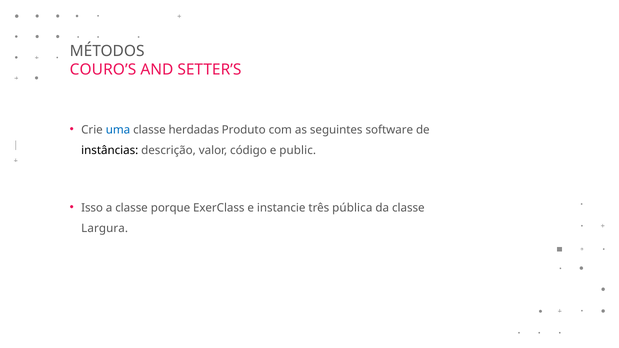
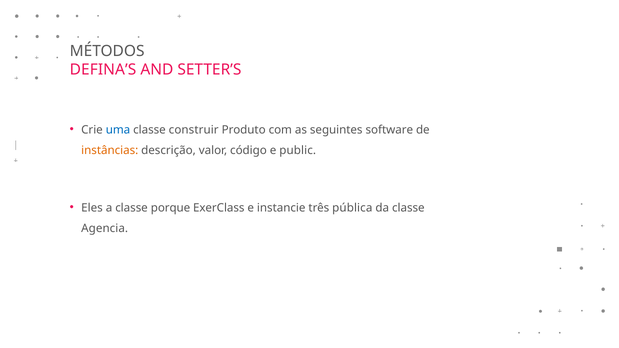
COURO’S: COURO’S -> DEFINA’S
herdadas: herdadas -> construir
instâncias colour: black -> orange
Isso: Isso -> Eles
Largura: Largura -> Agencia
